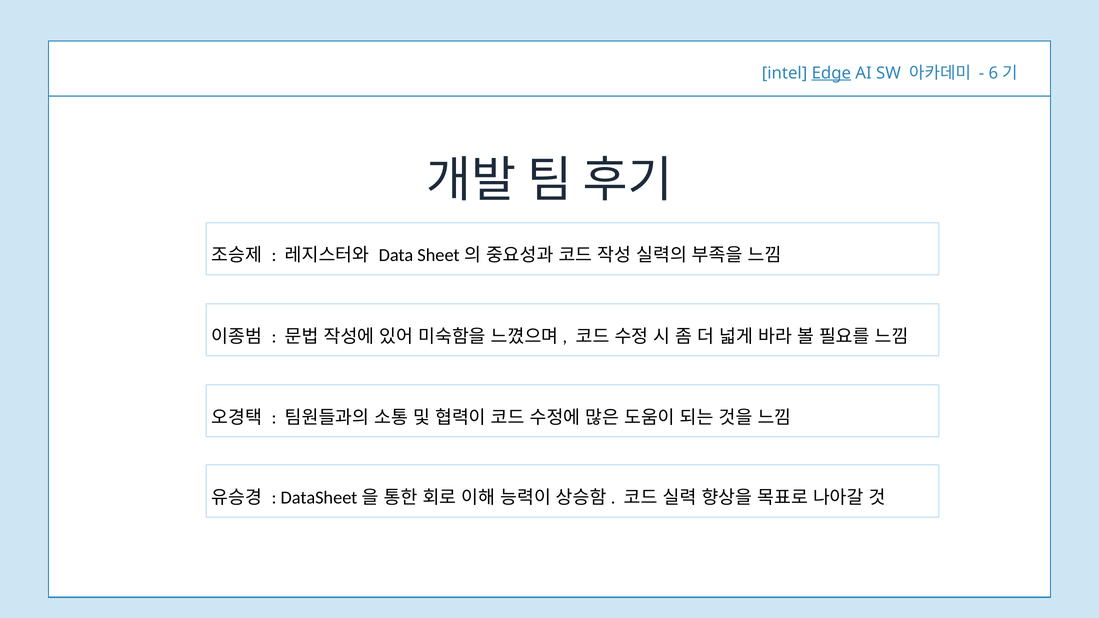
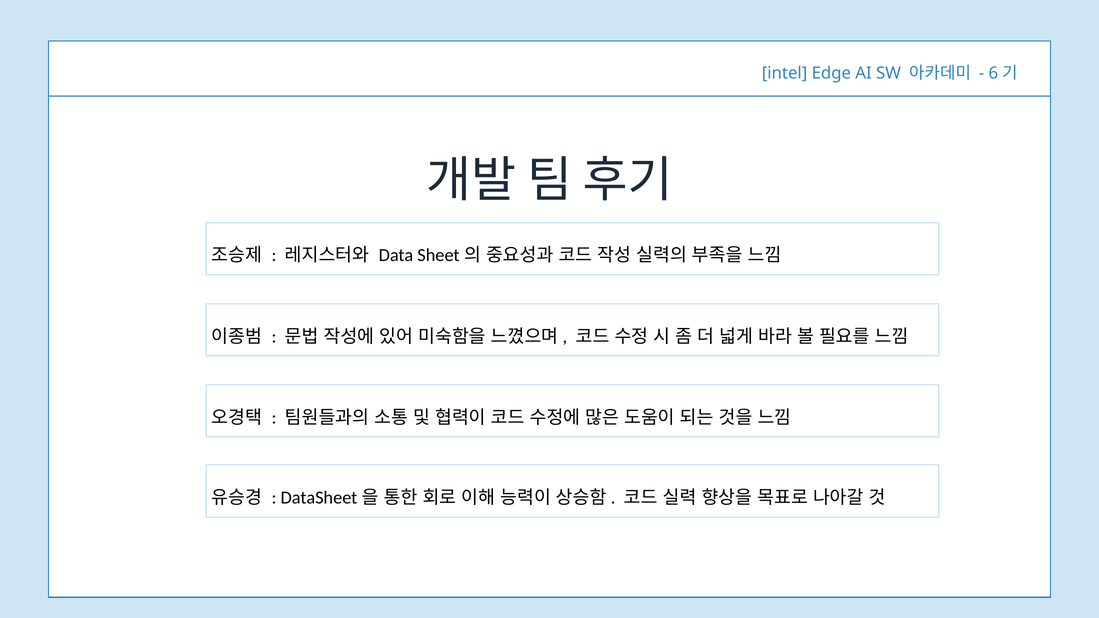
Edge underline: present -> none
